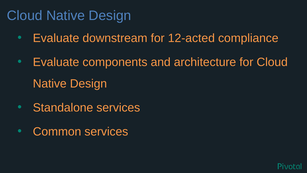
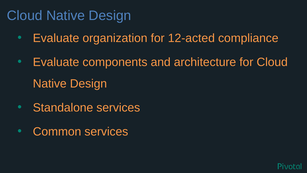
downstream: downstream -> organization
